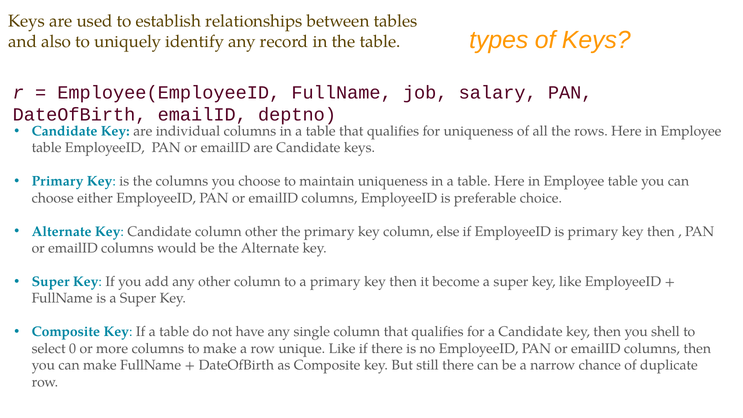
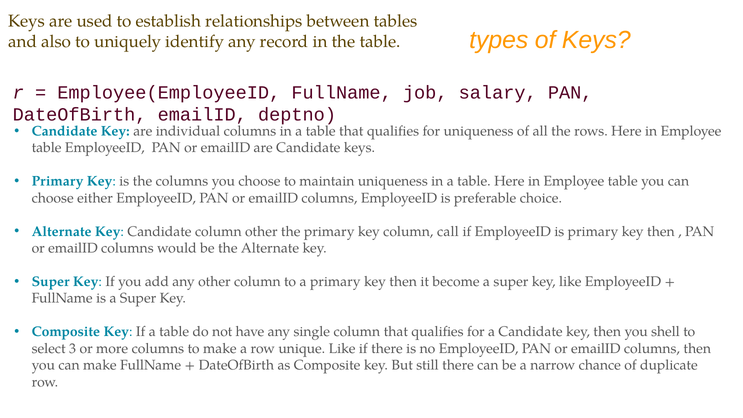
else: else -> call
0: 0 -> 3
